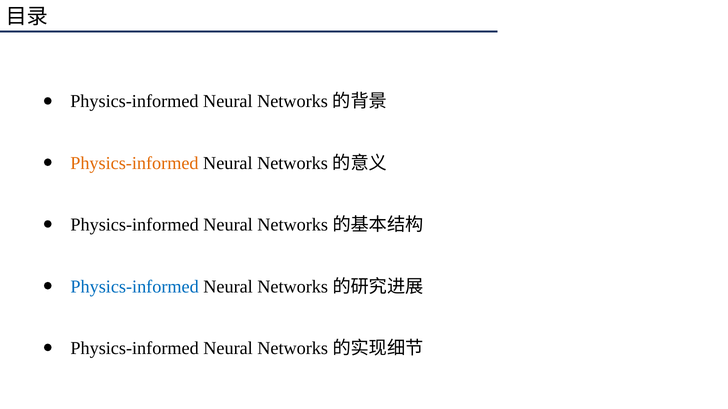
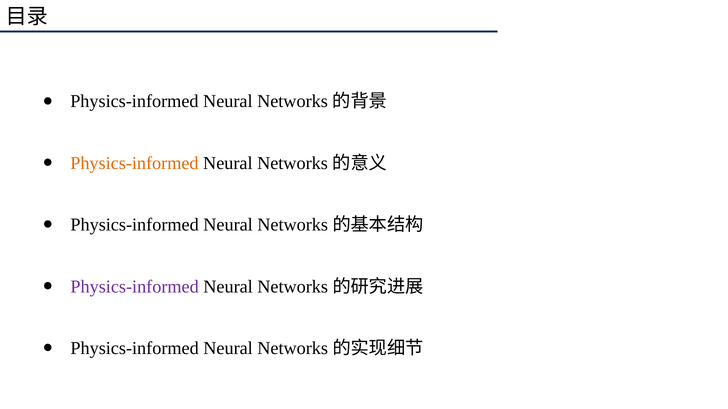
Physics-informed at (135, 287) colour: blue -> purple
